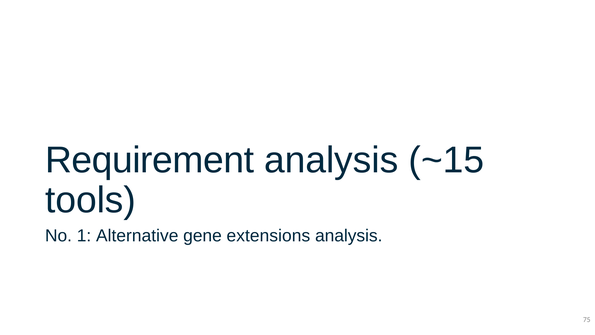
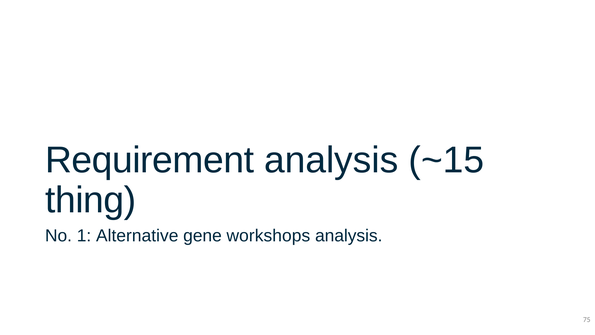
tools: tools -> thing
extensions: extensions -> workshops
